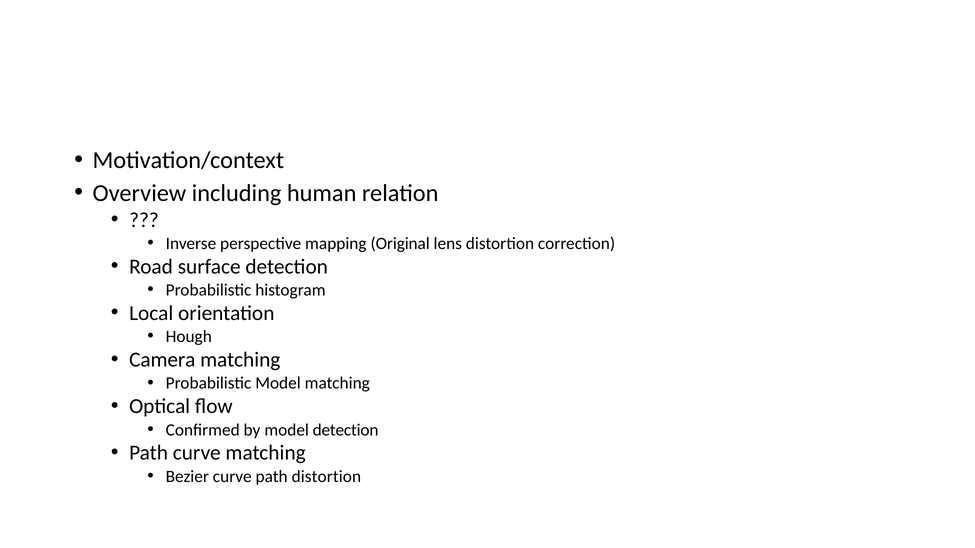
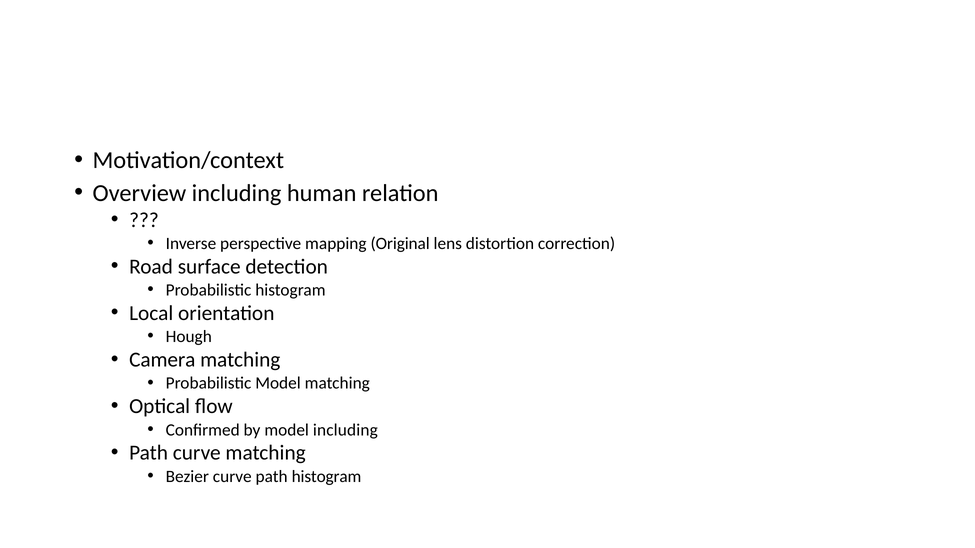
model detection: detection -> including
path distortion: distortion -> histogram
